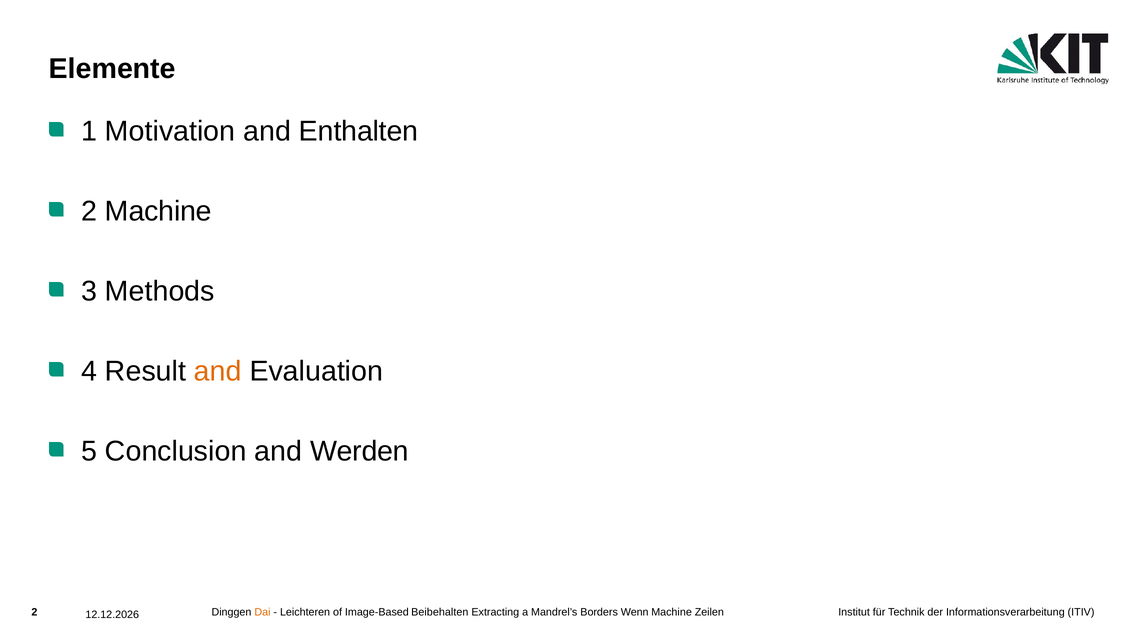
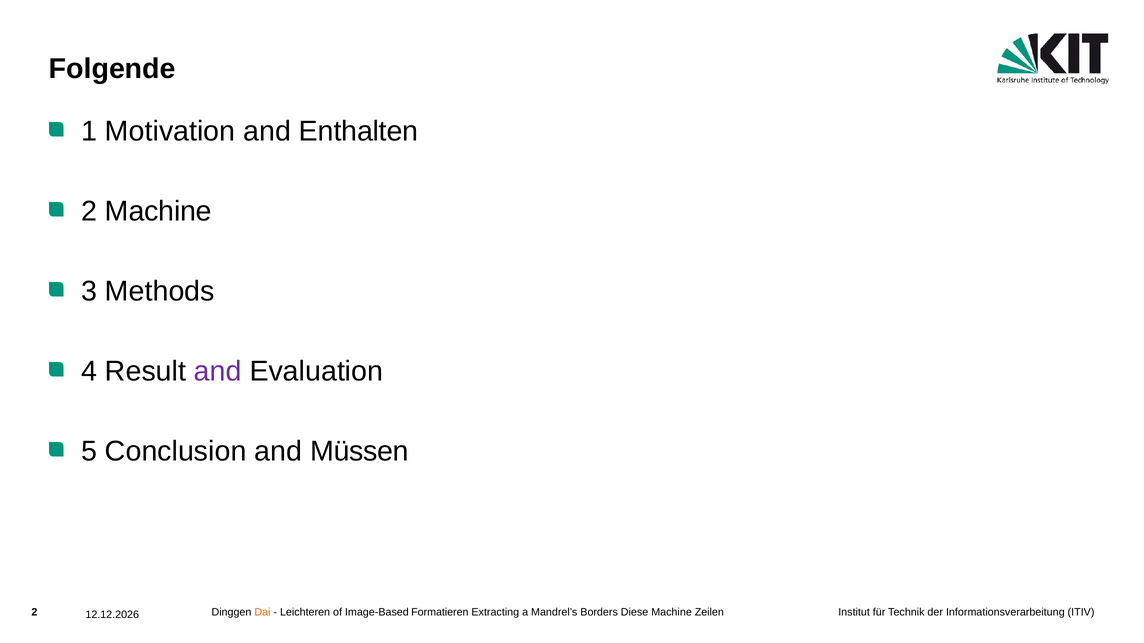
Elemente: Elemente -> Folgende
and at (218, 372) colour: orange -> purple
Werden: Werden -> Müssen
Beibehalten: Beibehalten -> Formatieren
Wenn: Wenn -> Diese
